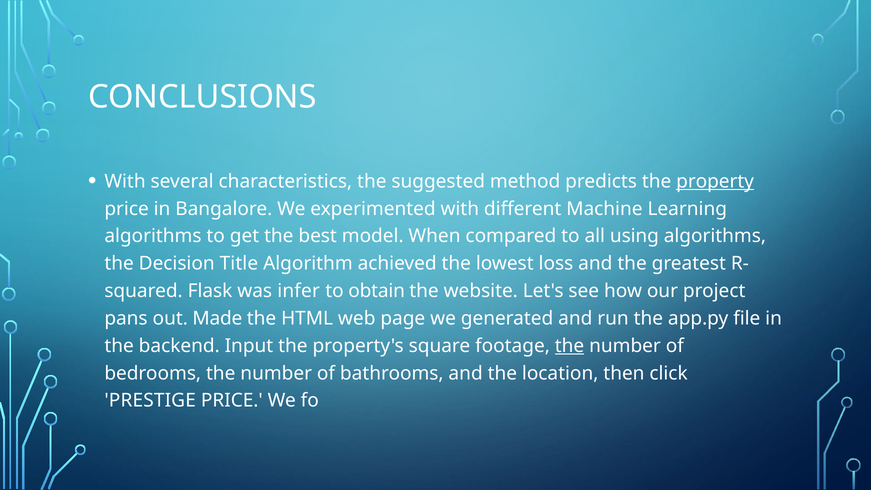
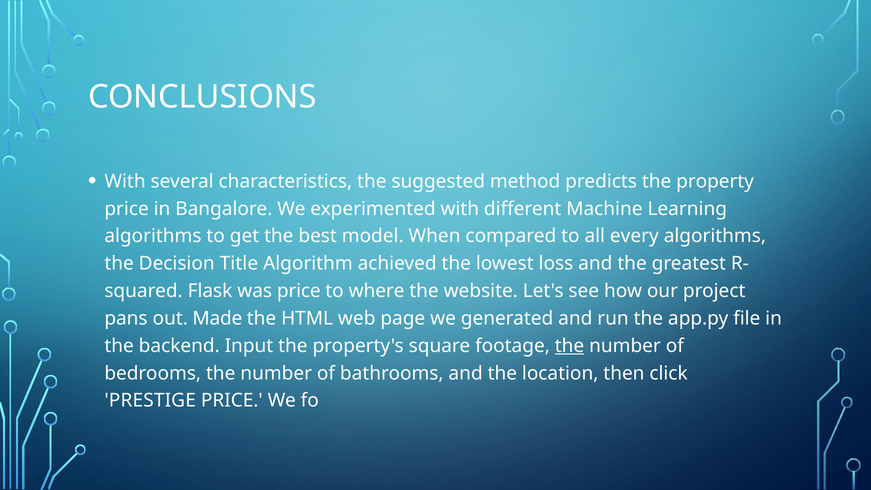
property underline: present -> none
using: using -> every
was infer: infer -> price
obtain: obtain -> where
